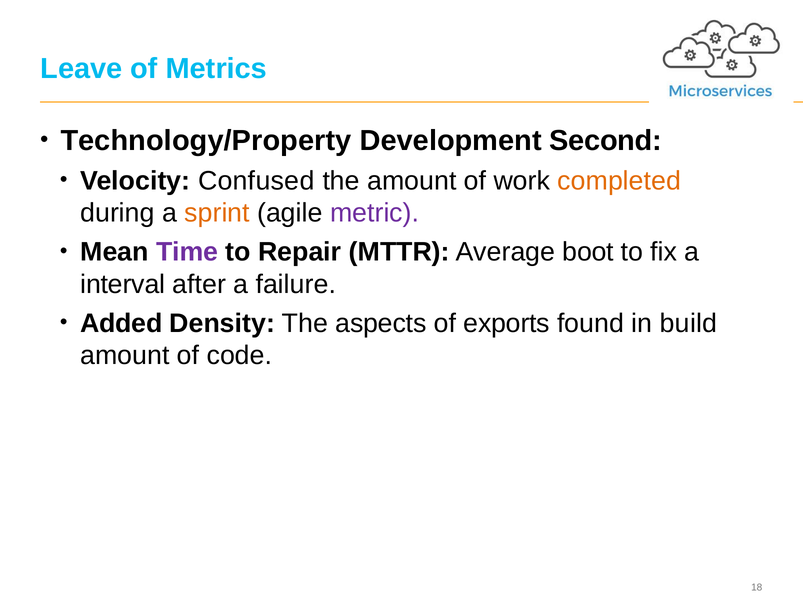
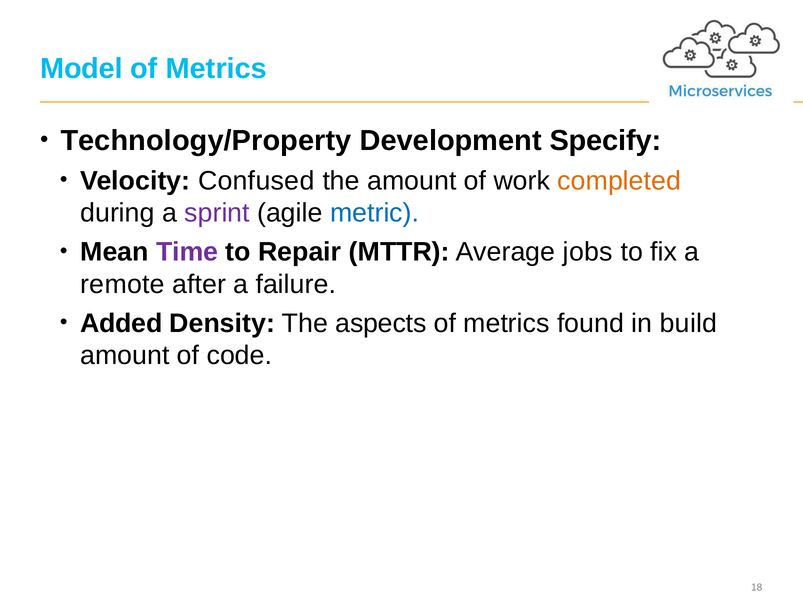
Leave: Leave -> Model
Second: Second -> Specify
sprint colour: orange -> purple
metric colour: purple -> blue
boot: boot -> jobs
interval: interval -> remote
exports at (507, 323): exports -> metrics
